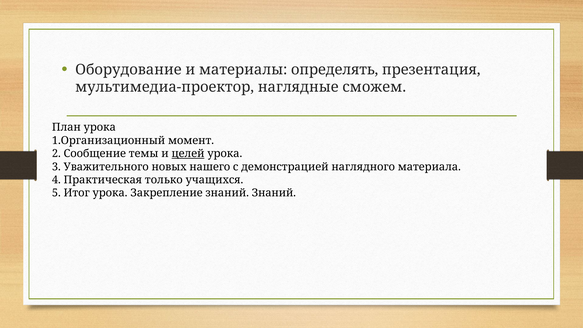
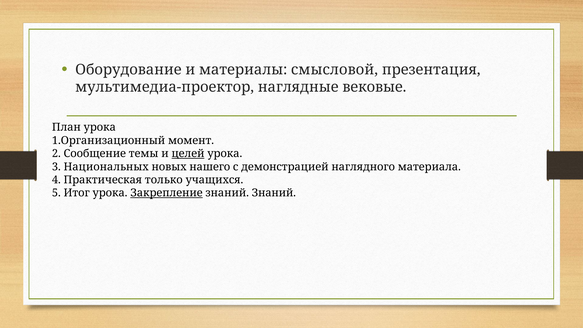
определять: определять -> смысловой
сможем: сможем -> вековые
Уважительного: Уважительного -> Национальных
Закрепление underline: none -> present
